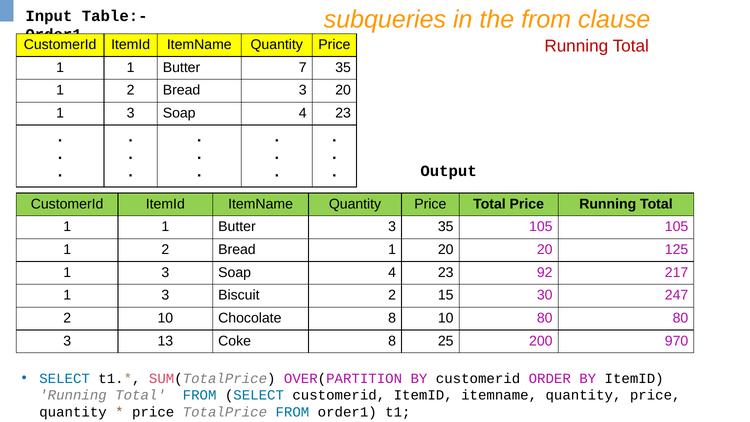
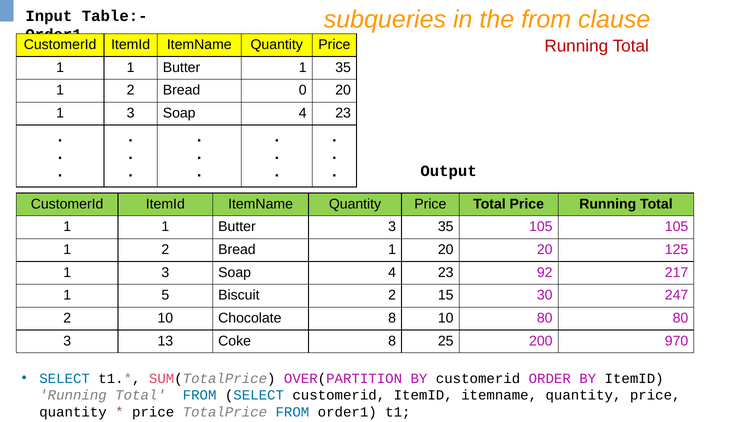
Butter 7: 7 -> 1
Bread 3: 3 -> 0
3 at (165, 295): 3 -> 5
